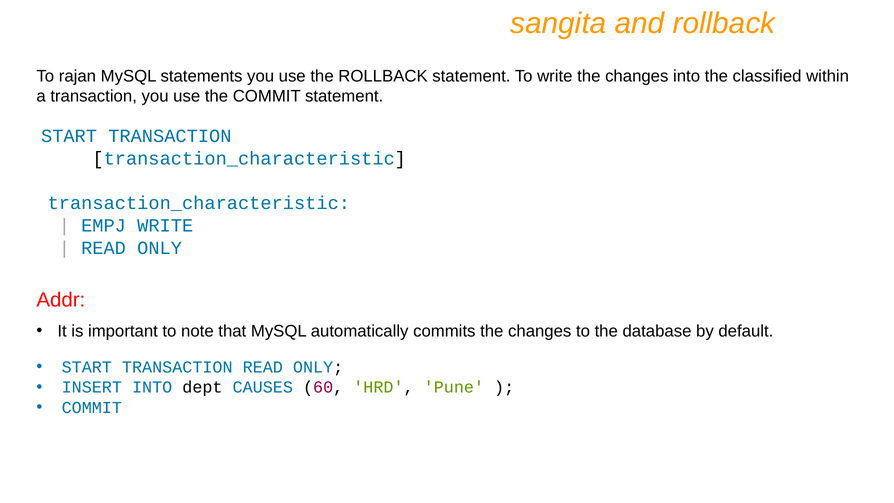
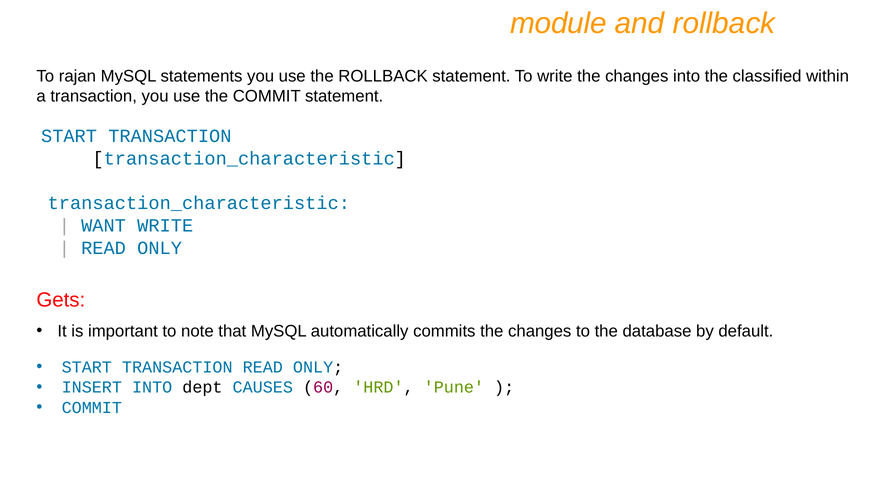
sangita: sangita -> module
EMPJ: EMPJ -> WANT
Addr: Addr -> Gets
